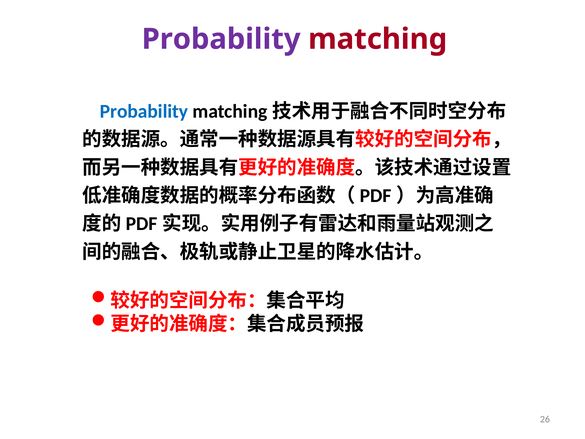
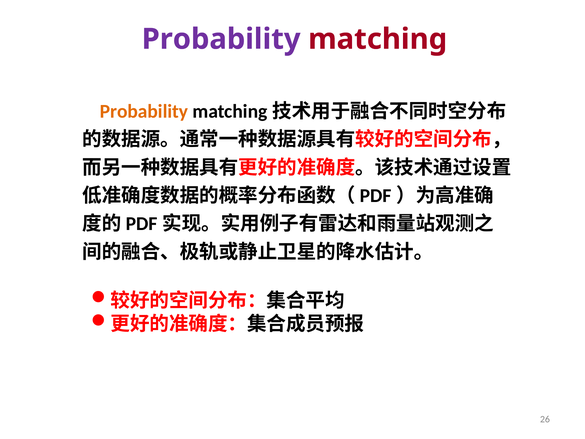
Probability at (144, 111) colour: blue -> orange
